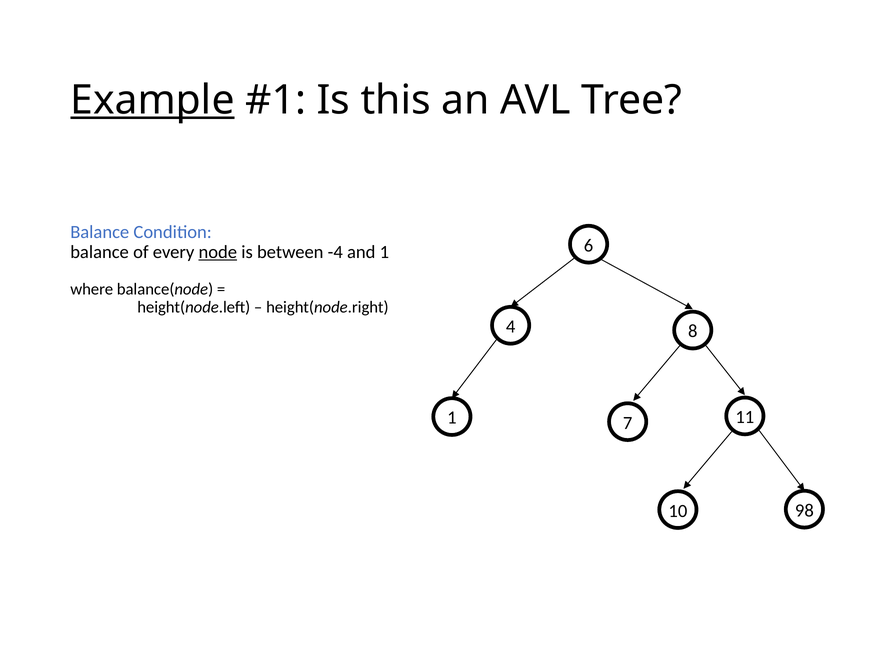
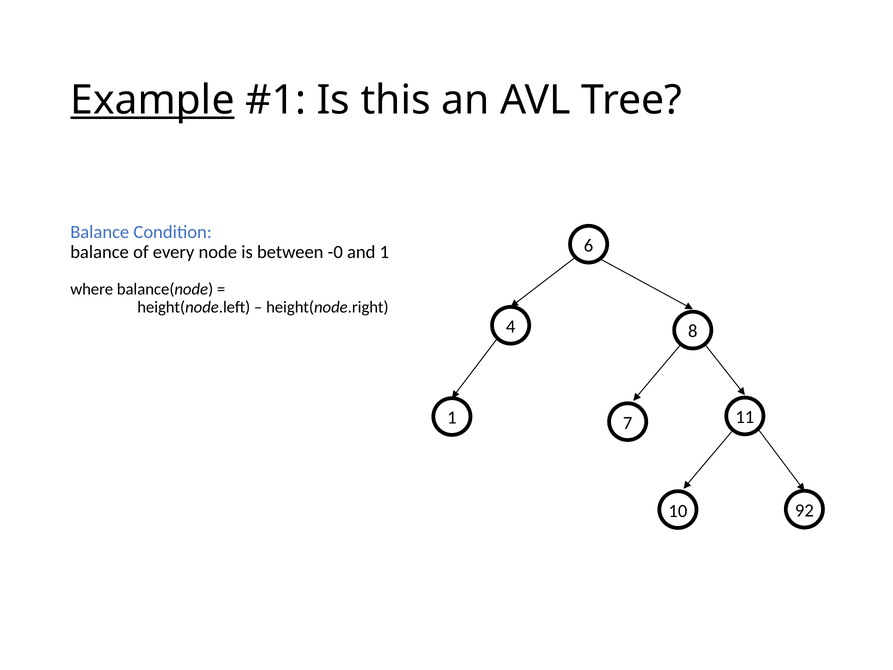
node underline: present -> none
-4: -4 -> -0
98: 98 -> 92
